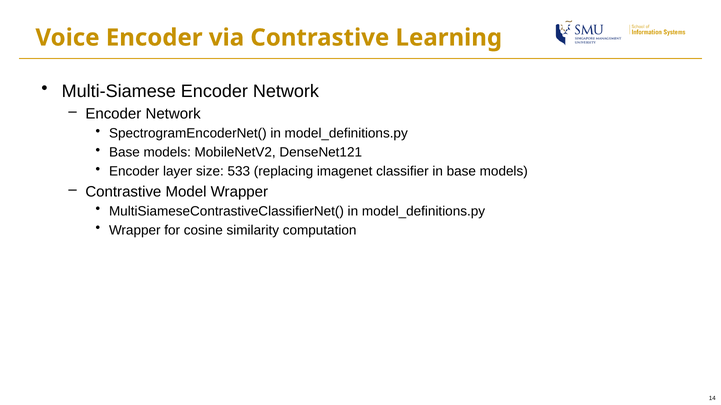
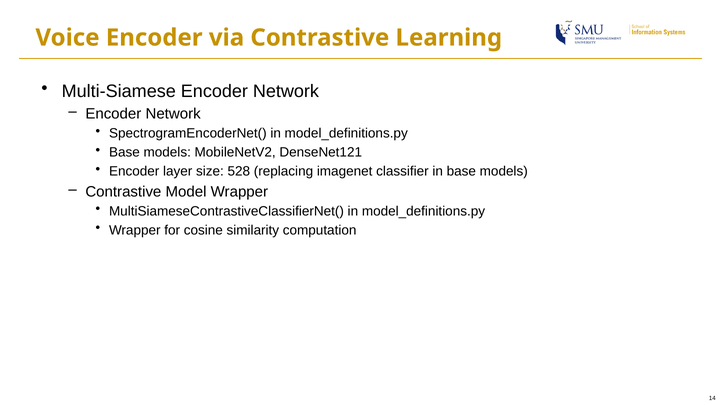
533: 533 -> 528
